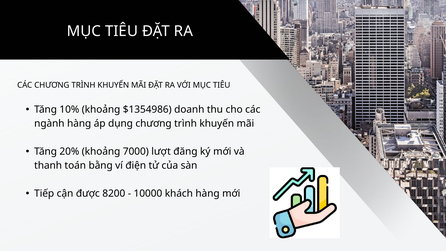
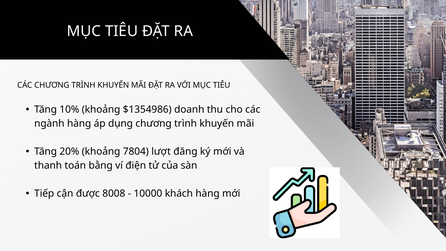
7000: 7000 -> 7804
8200: 8200 -> 8008
